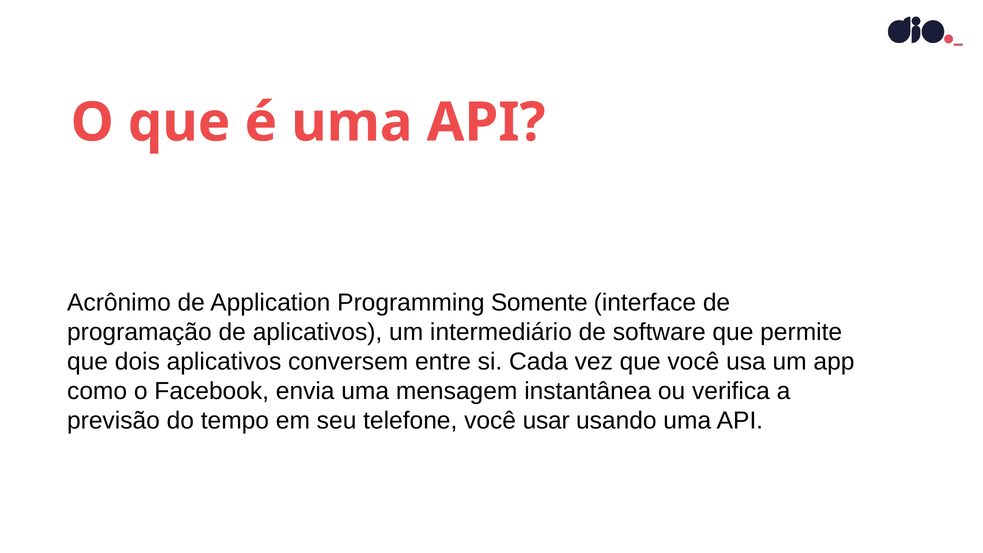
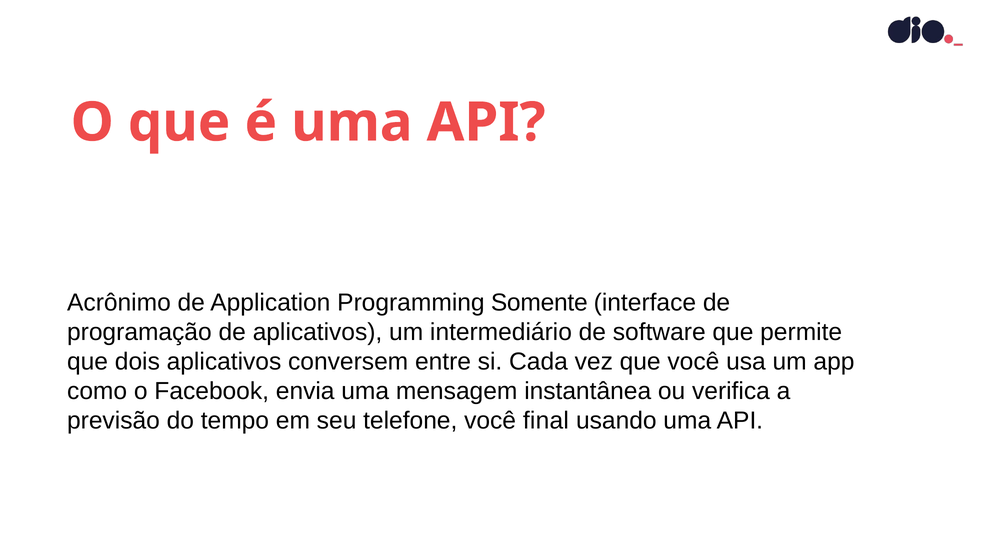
usar: usar -> final
